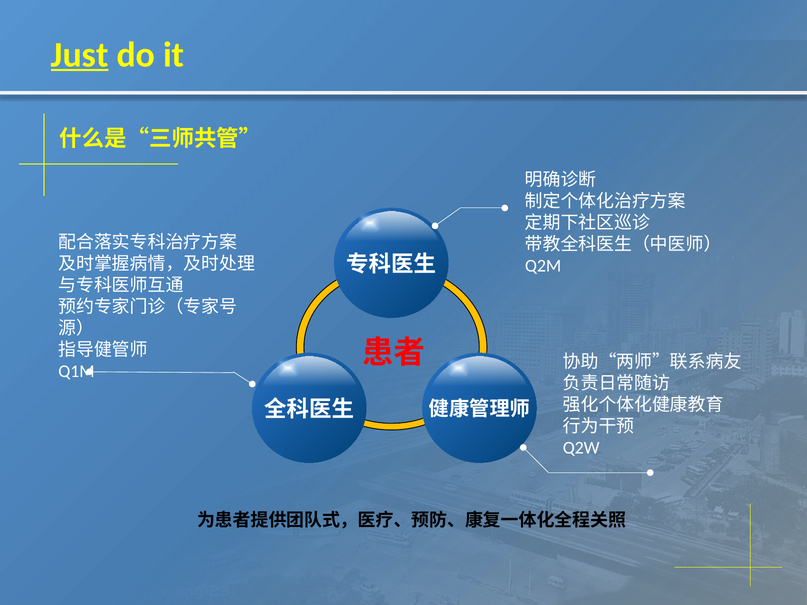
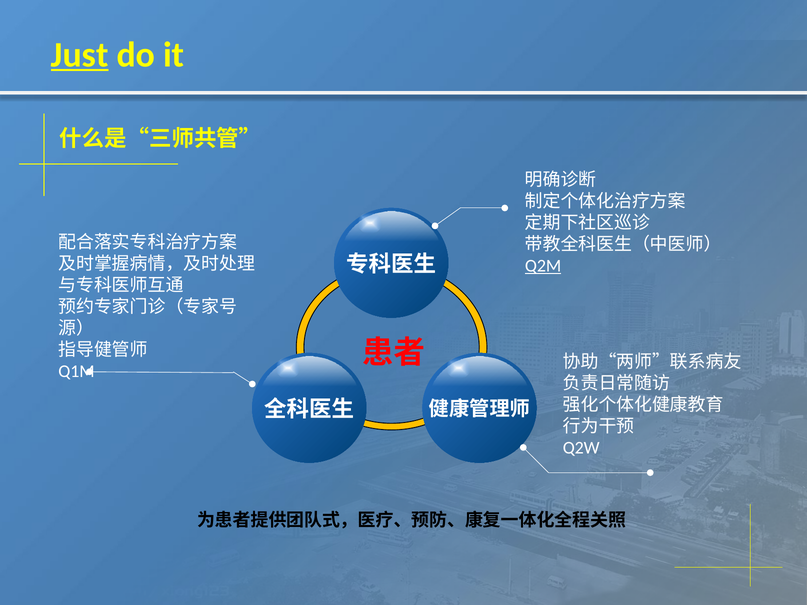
Q2M underline: none -> present
